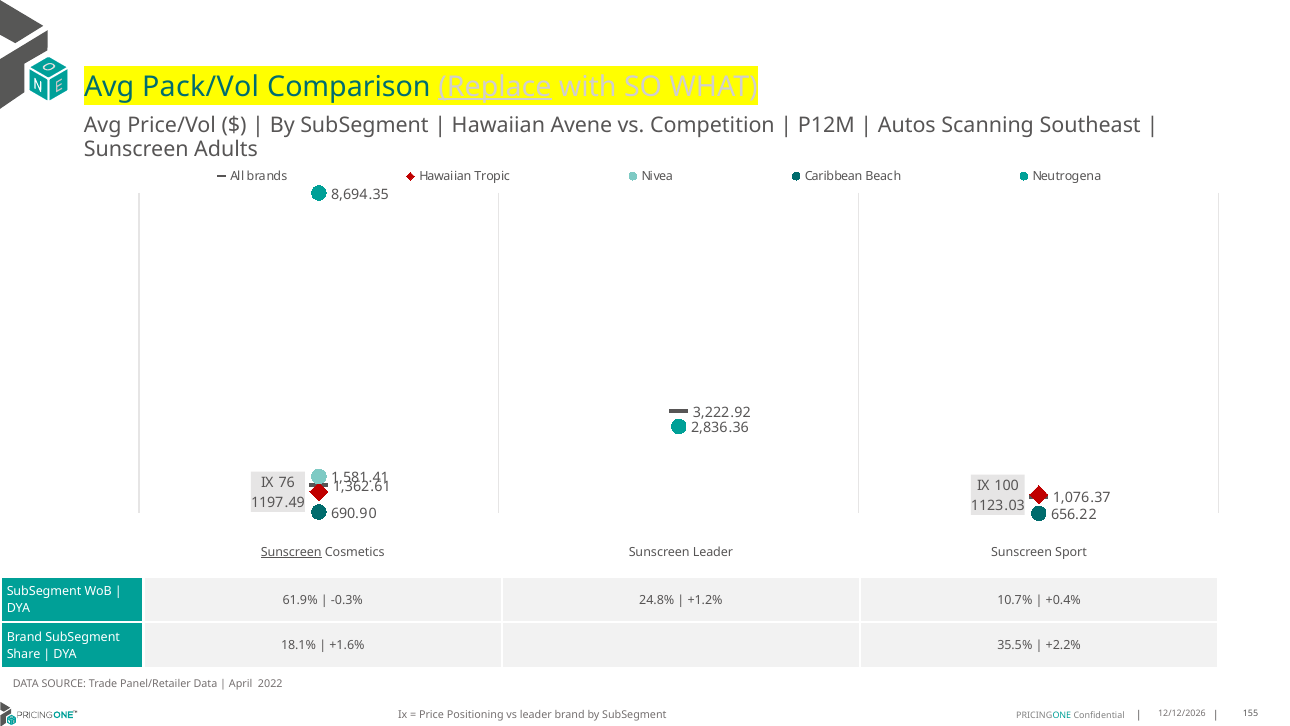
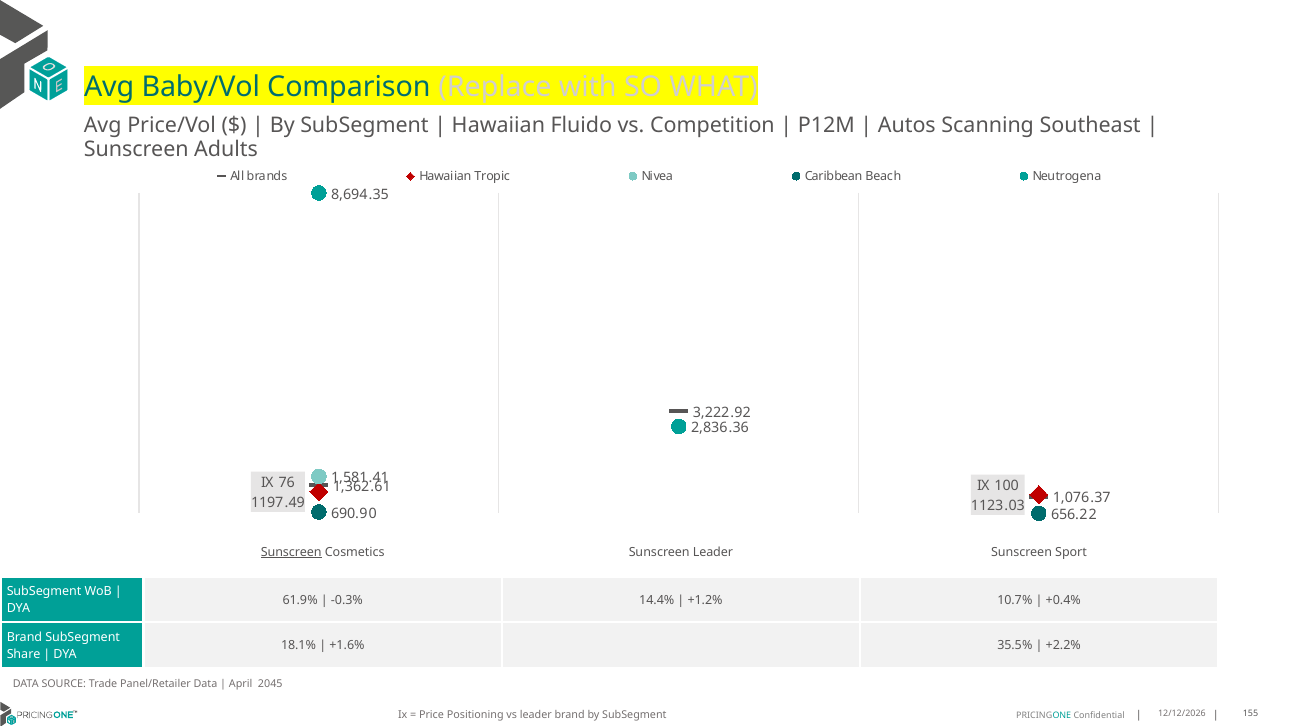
Pack/Vol: Pack/Vol -> Baby/Vol
Replace underline: present -> none
Avene: Avene -> Fluido
24.8%: 24.8% -> 14.4%
2022: 2022 -> 2045
